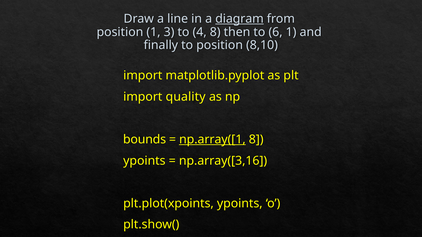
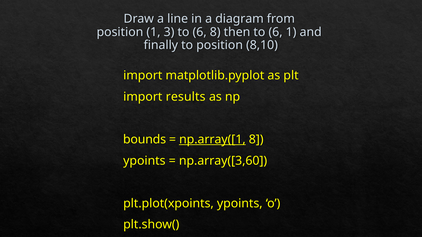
diagram underline: present -> none
3 to 4: 4 -> 6
quality: quality -> results
np.array([3,16: np.array([3,16 -> np.array([3,60
